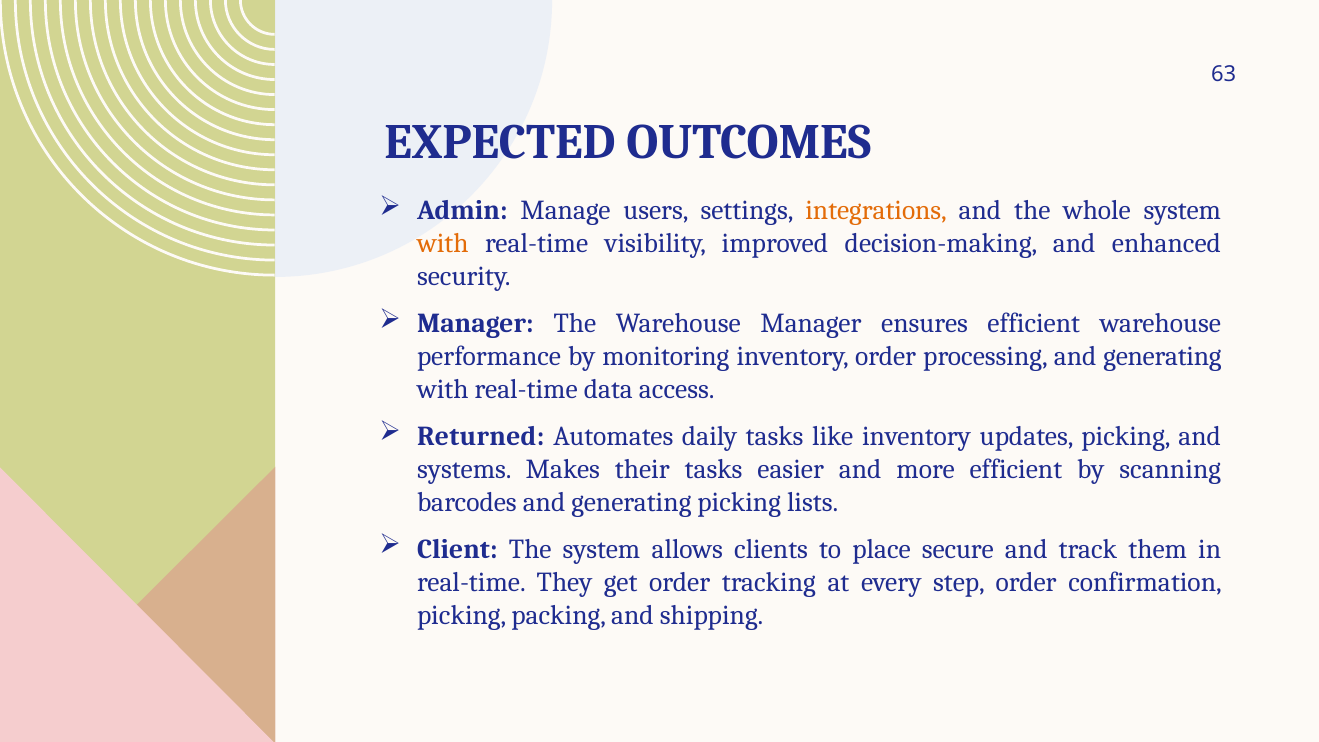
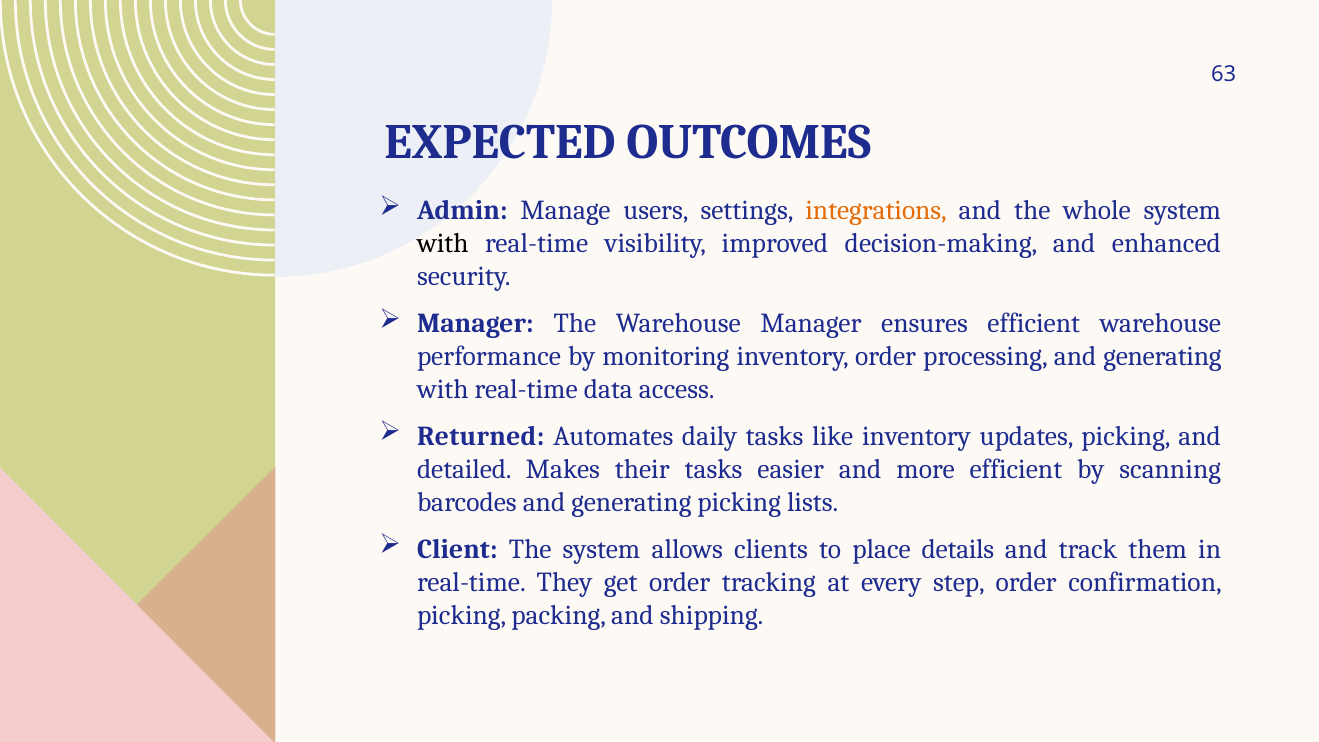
with at (443, 244) colour: orange -> black
systems: systems -> detailed
secure: secure -> details
